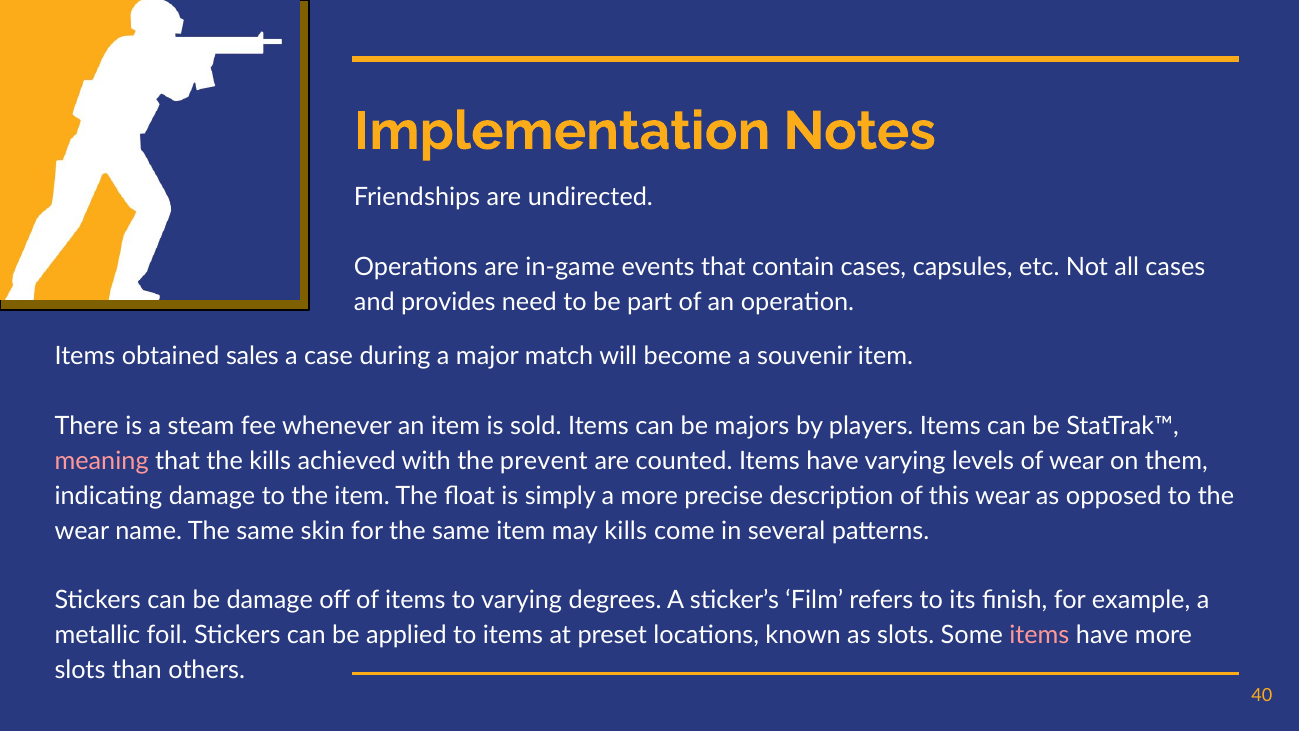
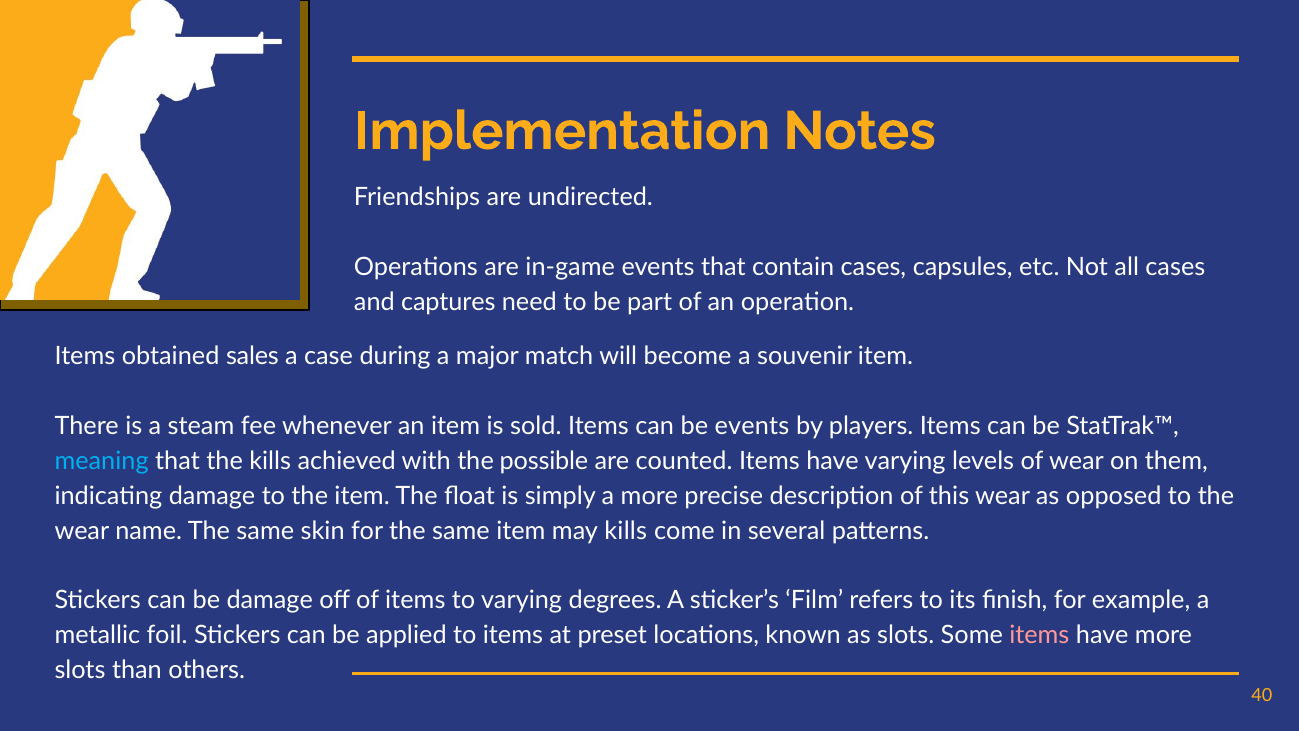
provides: provides -> captures
be majors: majors -> events
meaning colour: pink -> light blue
prevent: prevent -> possible
